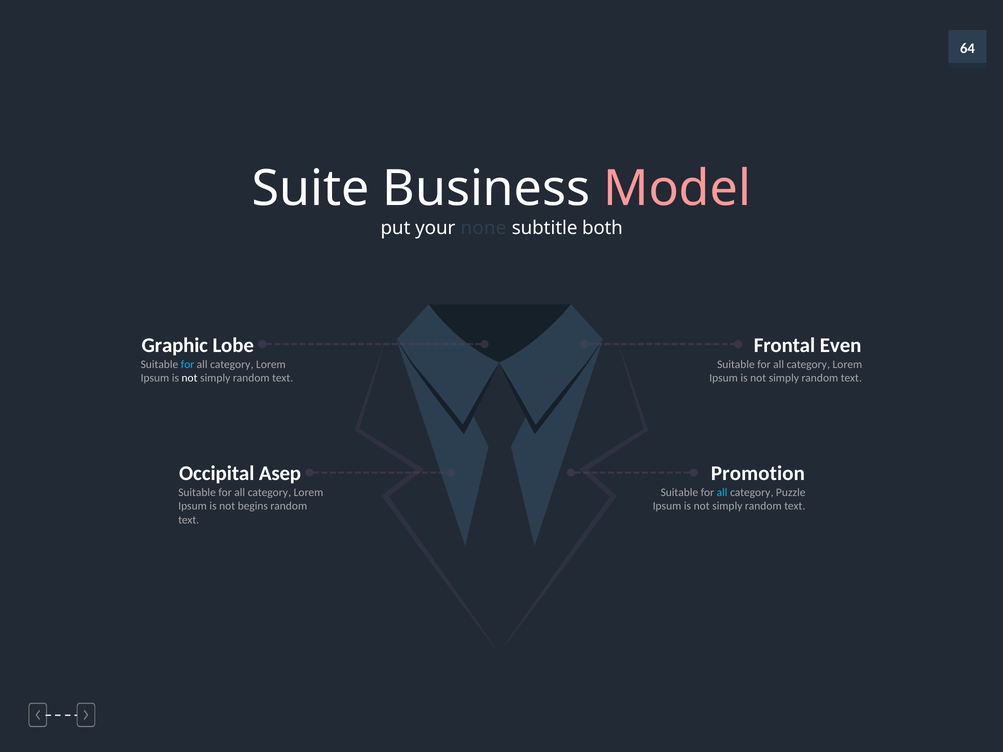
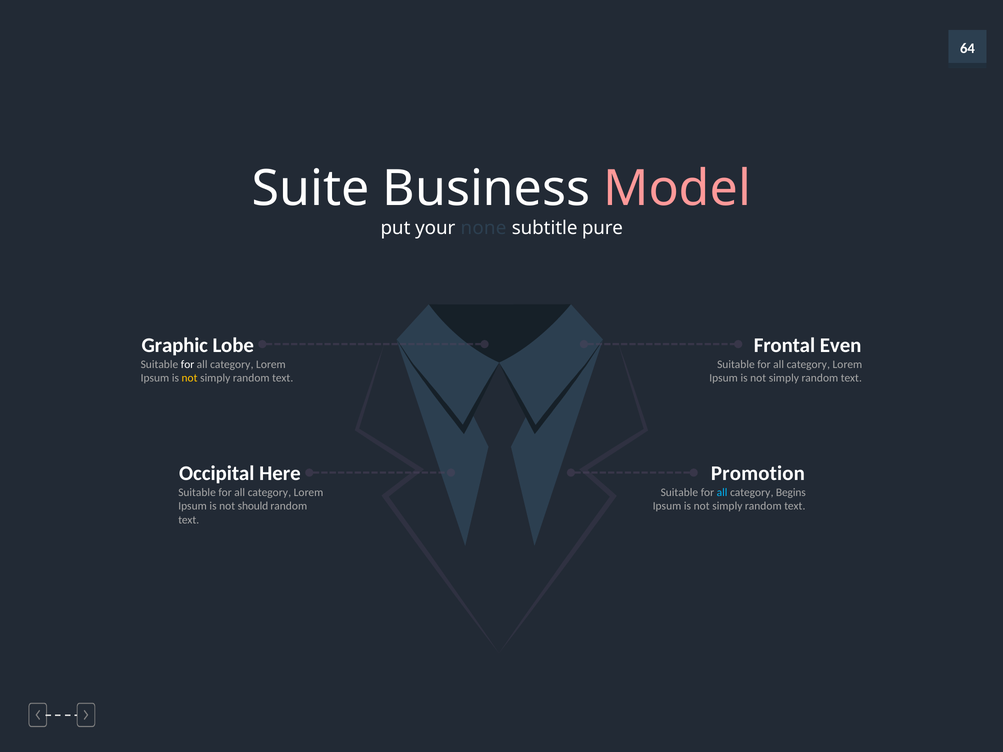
both: both -> pure
for at (188, 364) colour: light blue -> white
not at (190, 378) colour: white -> yellow
Asep: Asep -> Here
Puzzle: Puzzle -> Begins
begins: begins -> should
